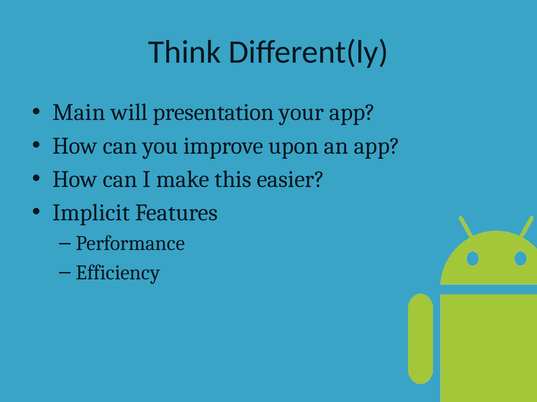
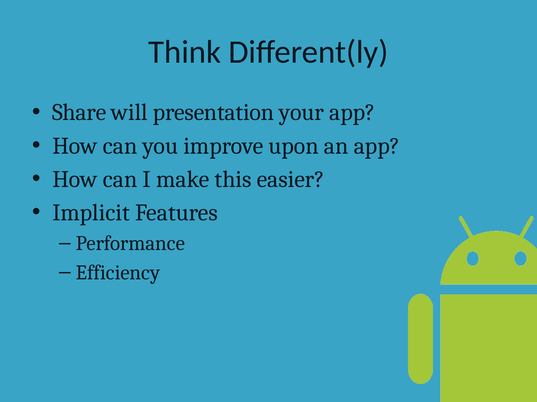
Main: Main -> Share
